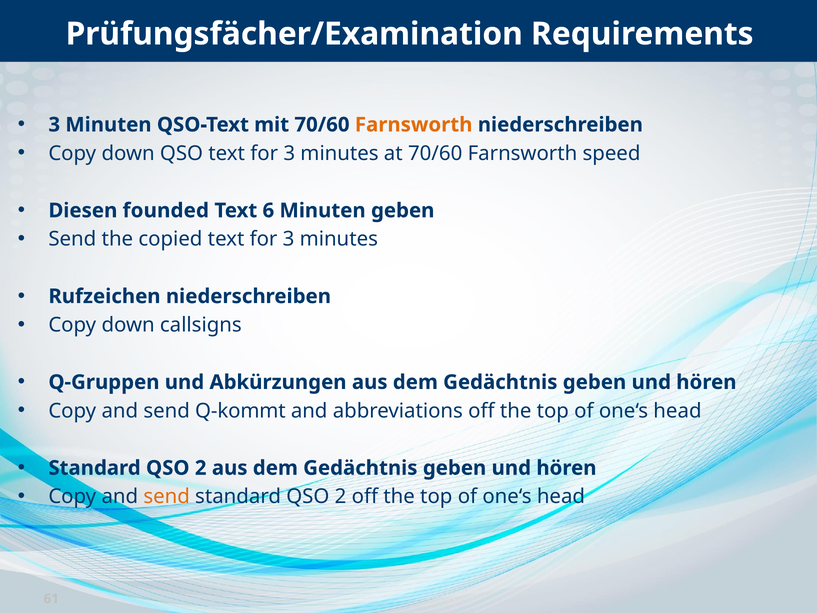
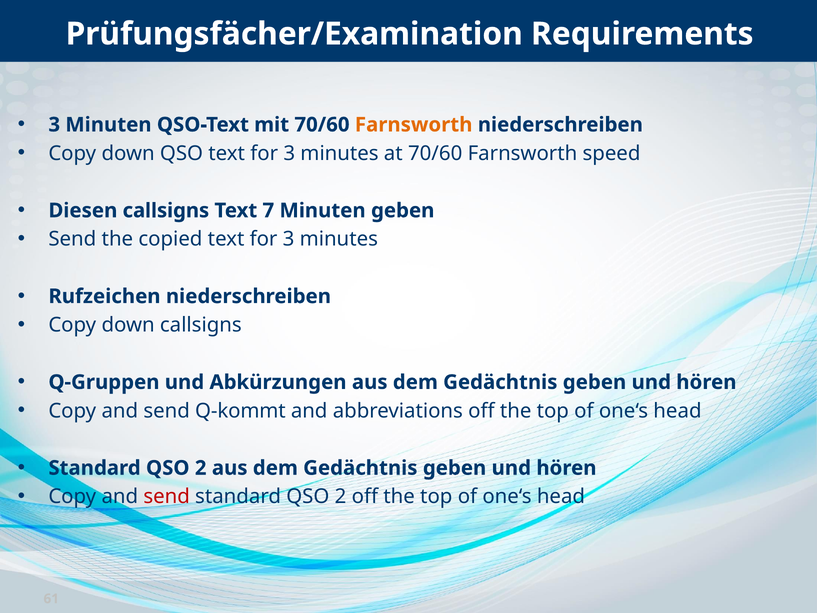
Diesen founded: founded -> callsigns
6: 6 -> 7
send at (167, 496) colour: orange -> red
